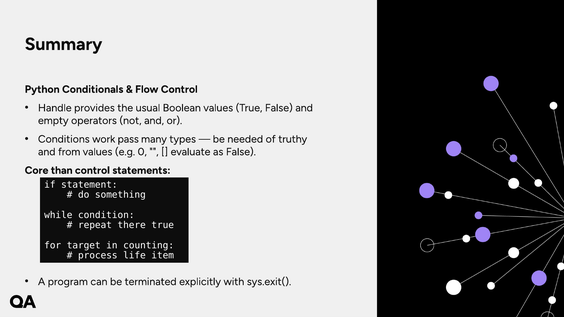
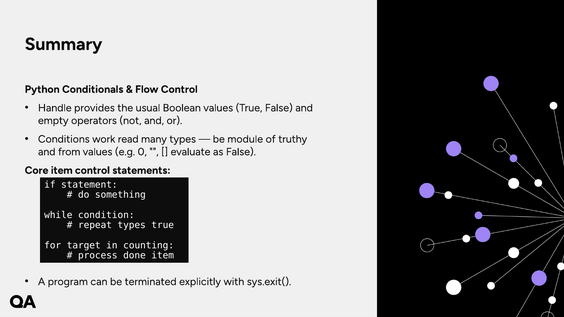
pass: pass -> read
needed: needed -> module
Core than: than -> item
repeat there: there -> types
life: life -> done
